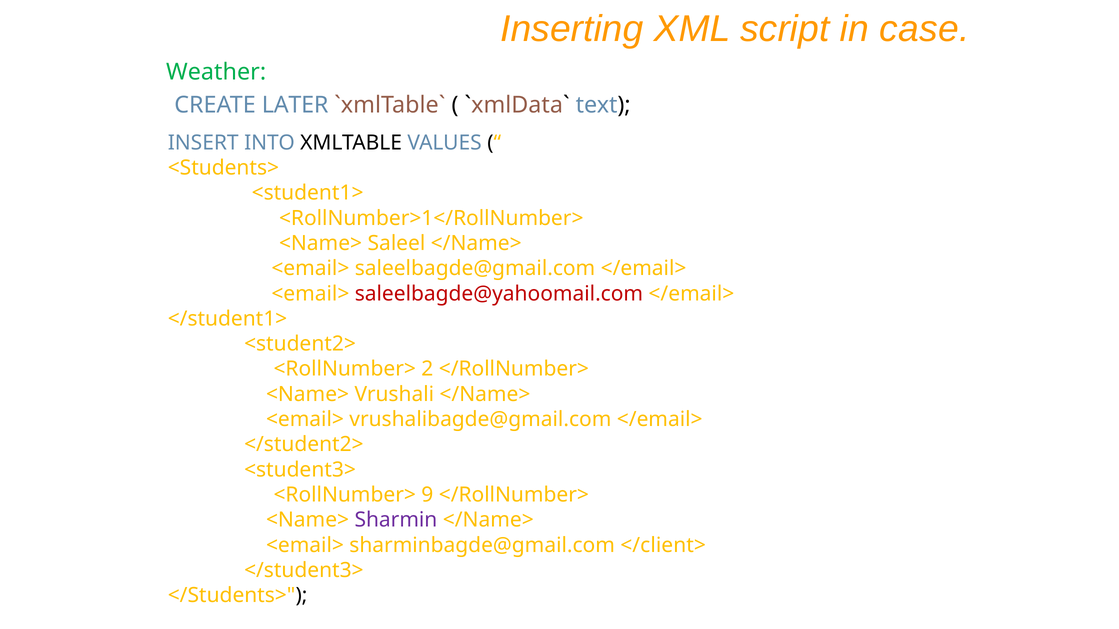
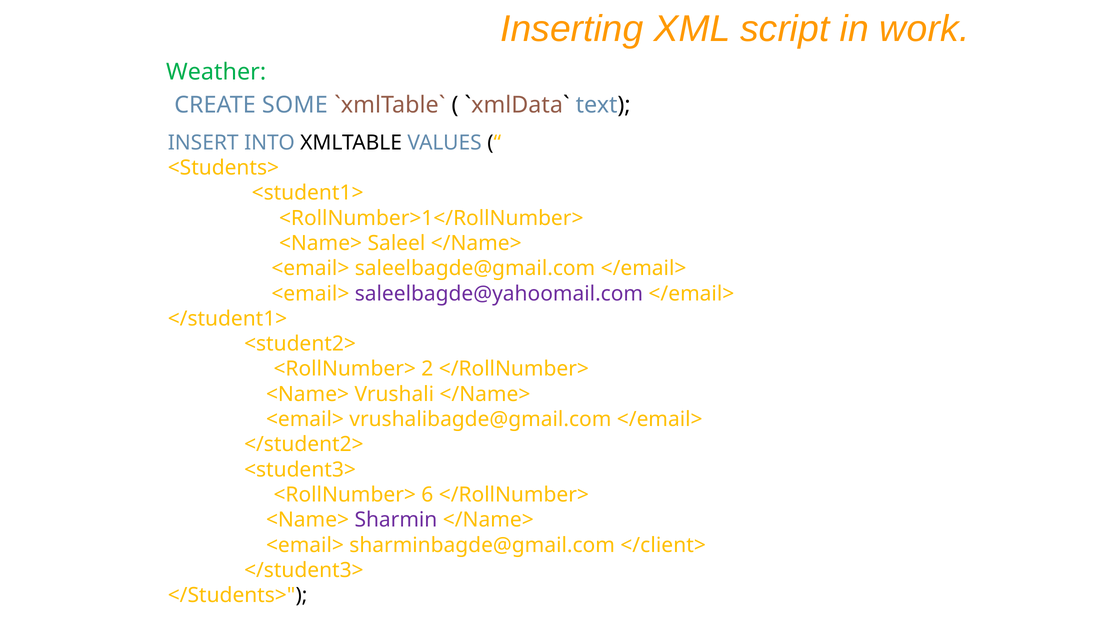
case: case -> work
LATER: LATER -> SOME
saleelbagde@yahoomail.com colour: red -> purple
9: 9 -> 6
